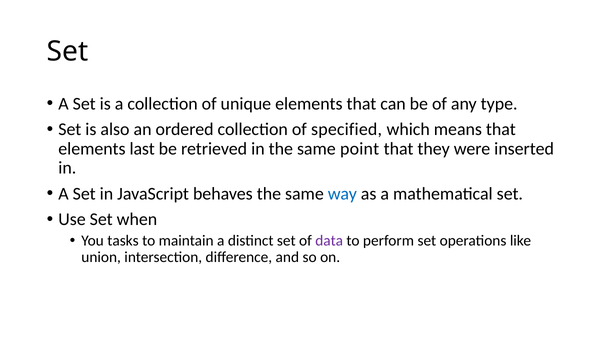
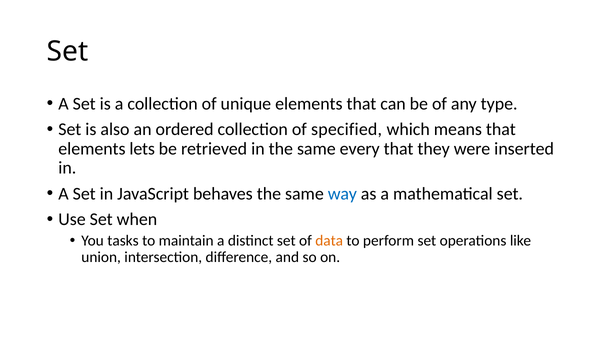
last: last -> lets
point: point -> every
data colour: purple -> orange
